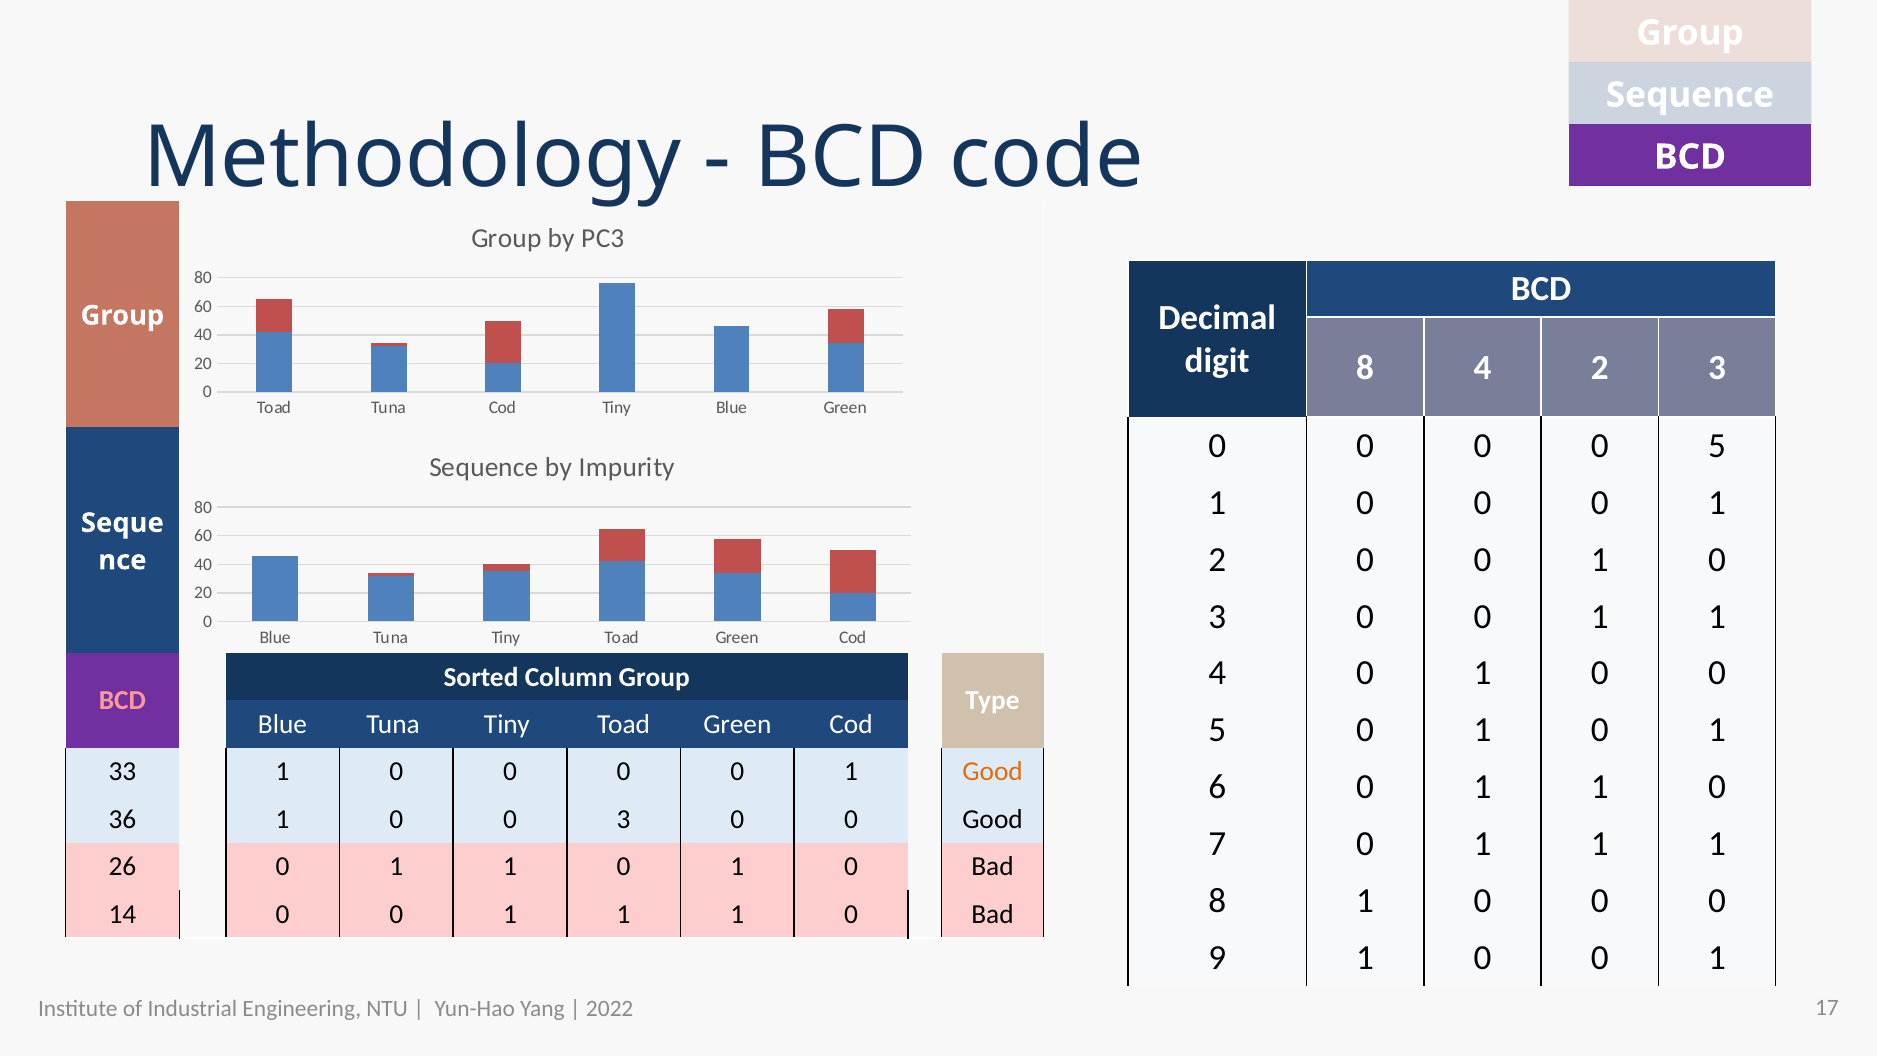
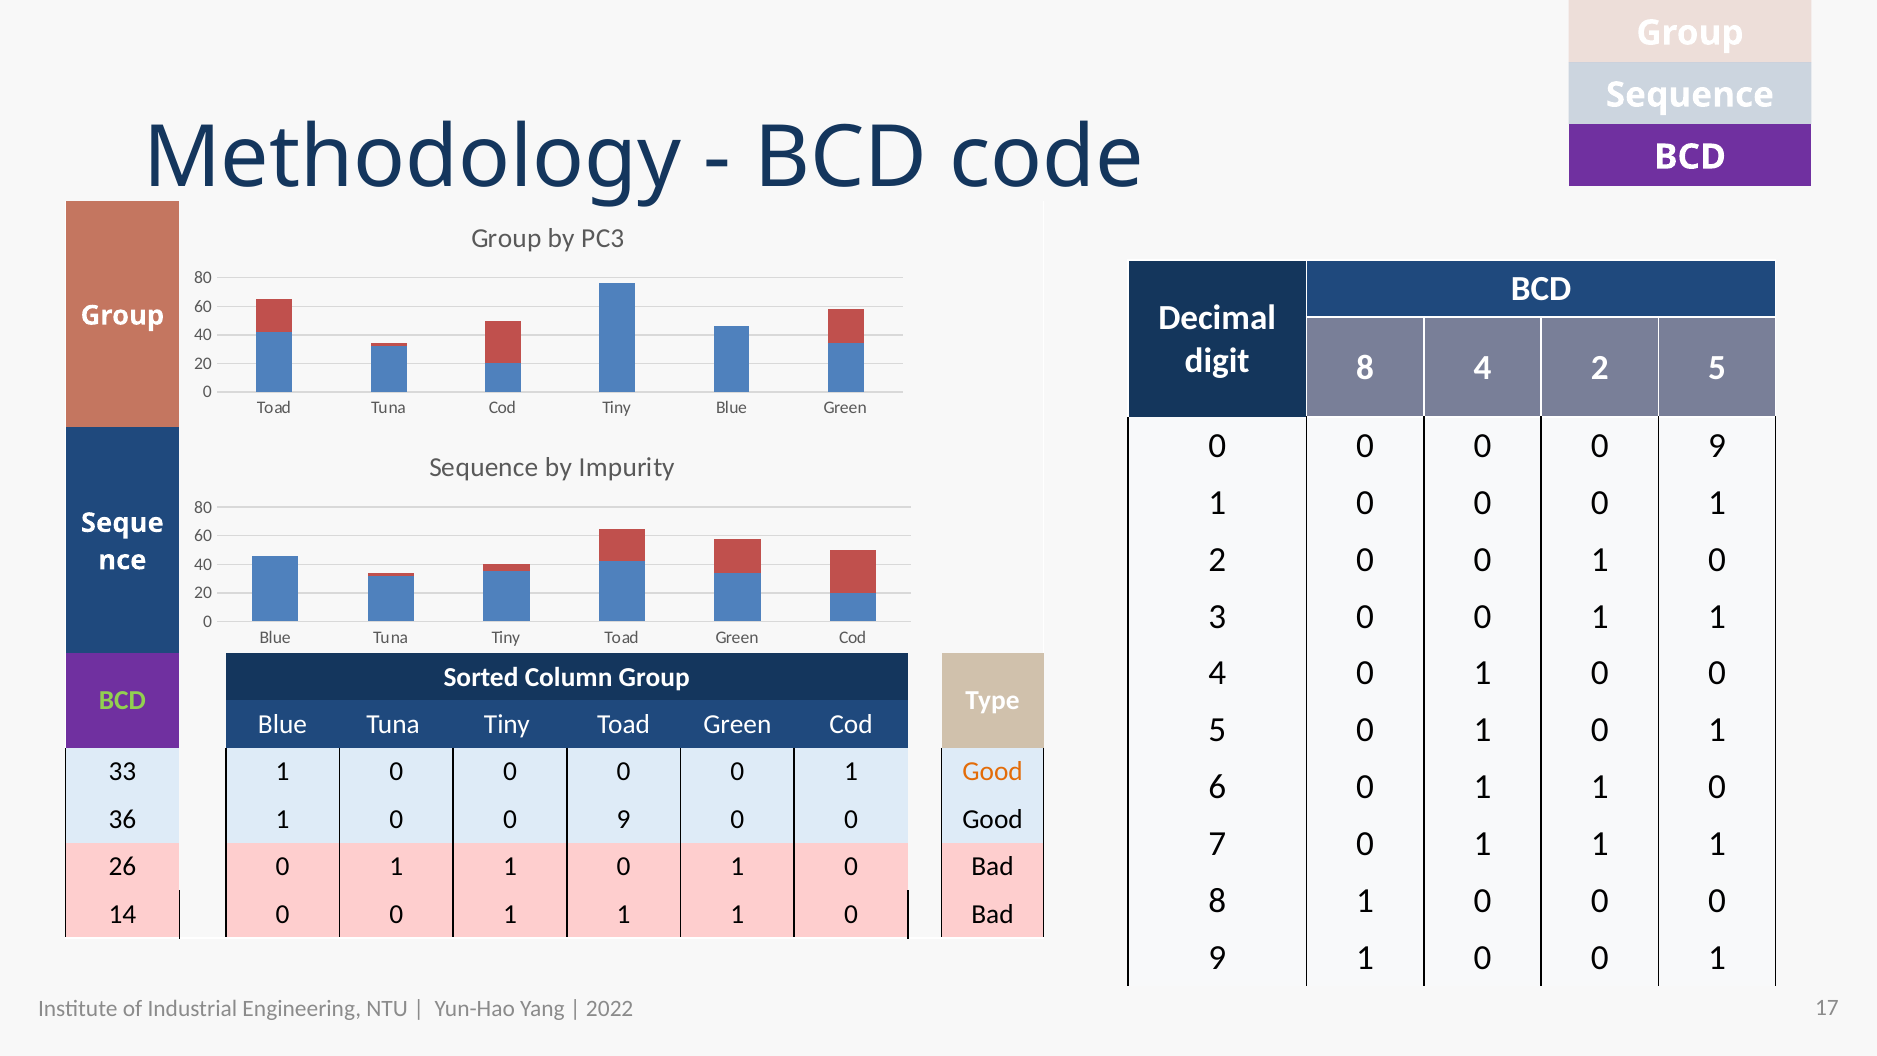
2 3: 3 -> 5
5 at (1717, 446): 5 -> 9
BCD at (122, 701) colour: pink -> light green
1 0 0 3: 3 -> 9
